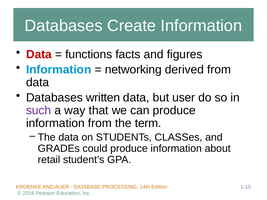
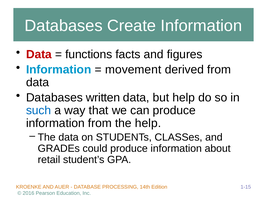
networking: networking -> movement
but user: user -> help
such colour: purple -> blue
the term: term -> help
